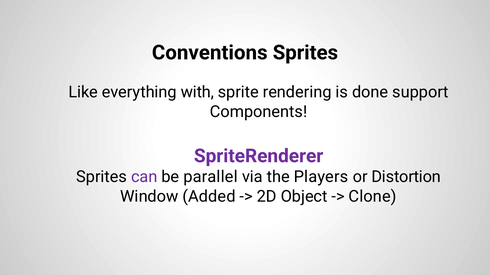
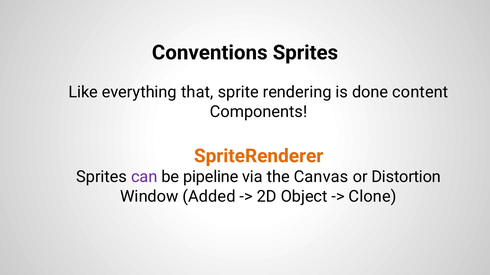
with: with -> that
support: support -> content
SpriteRenderer colour: purple -> orange
parallel: parallel -> pipeline
Players: Players -> Canvas
